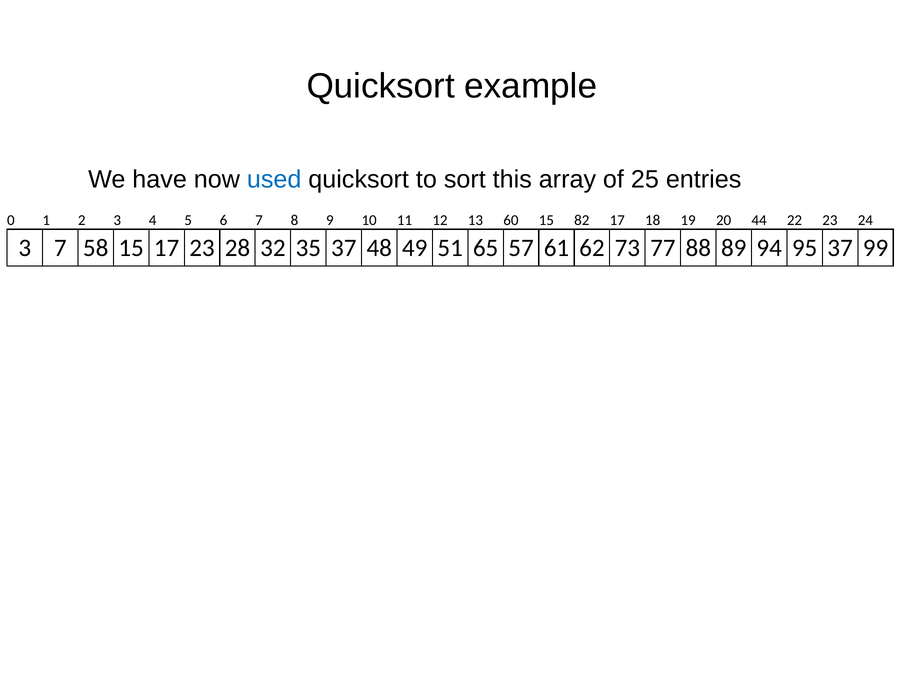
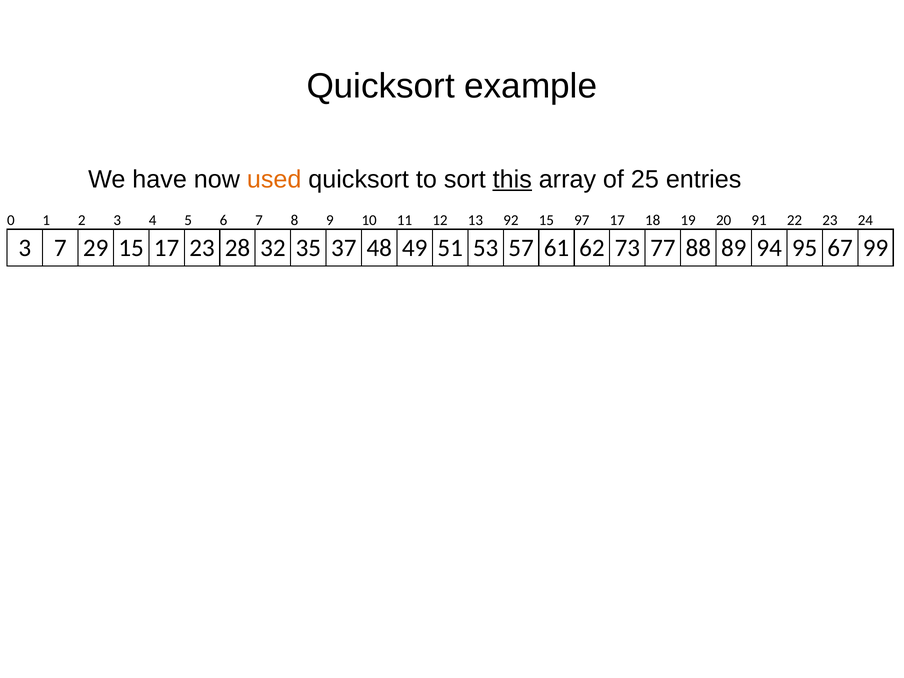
used colour: blue -> orange
this underline: none -> present
60: 60 -> 92
82: 82 -> 97
44: 44 -> 91
58: 58 -> 29
65: 65 -> 53
95 37: 37 -> 67
